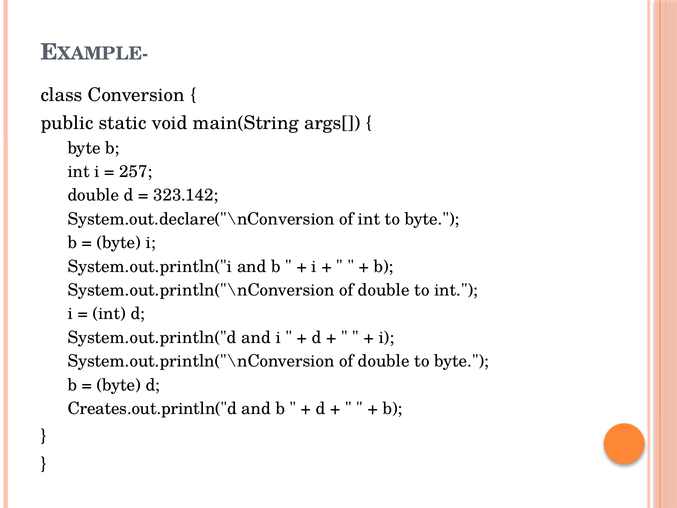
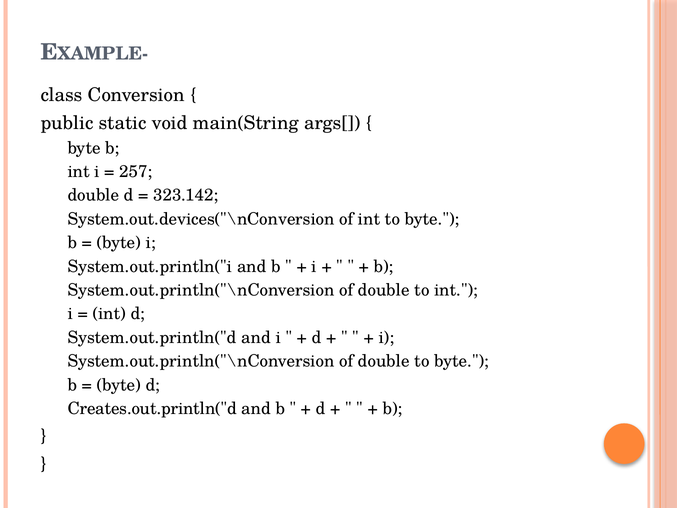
System.out.declare("\nConversion: System.out.declare("\nConversion -> System.out.devices("\nConversion
